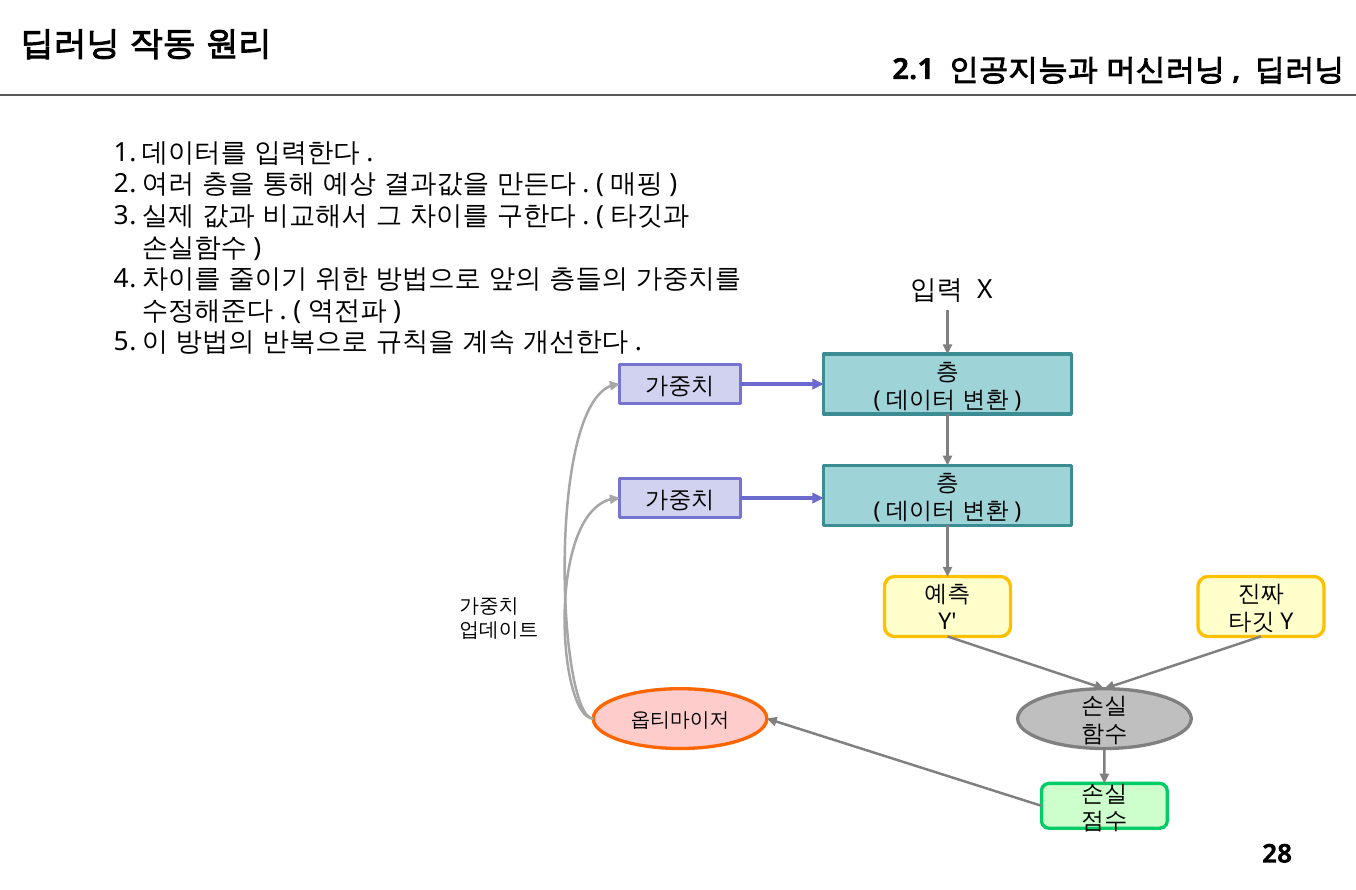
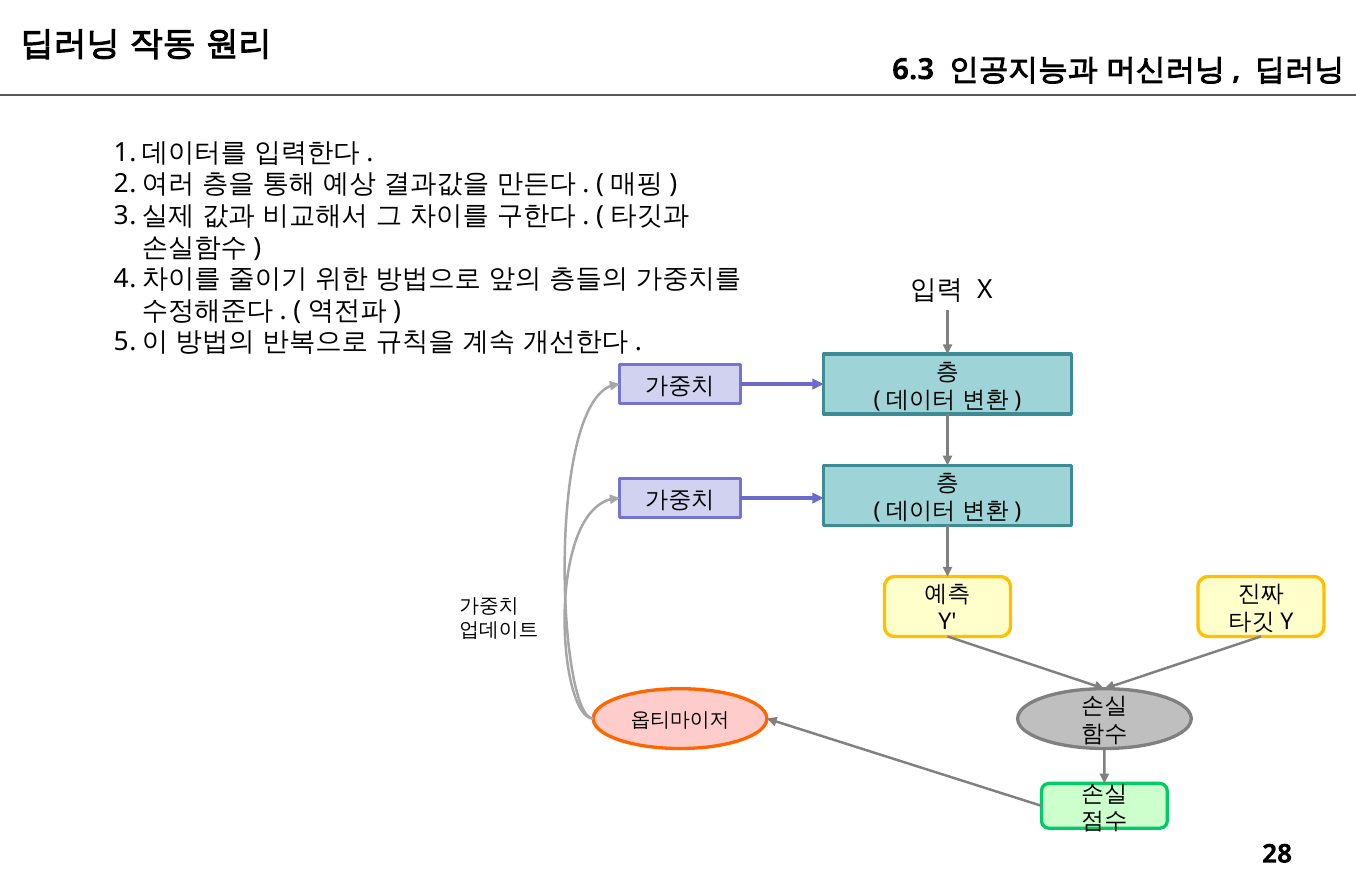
2.1: 2.1 -> 6.3
